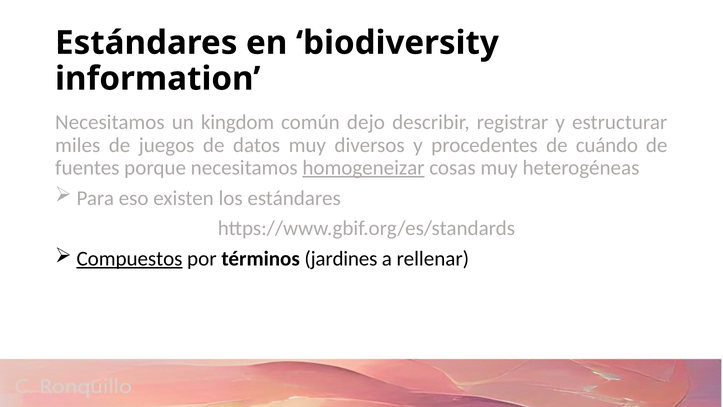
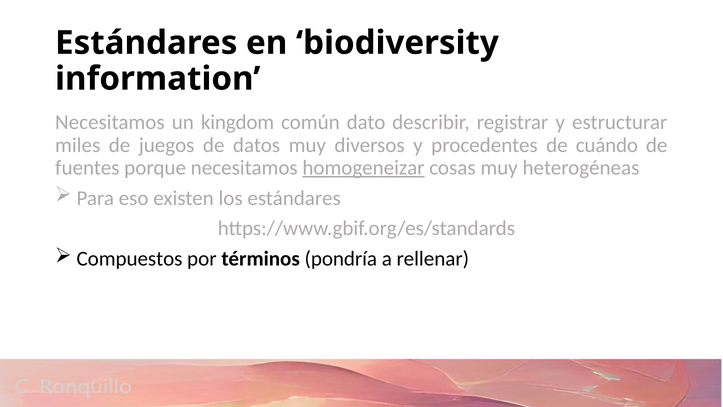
dejo: dejo -> dato
Compuestos underline: present -> none
jardines: jardines -> pondría
